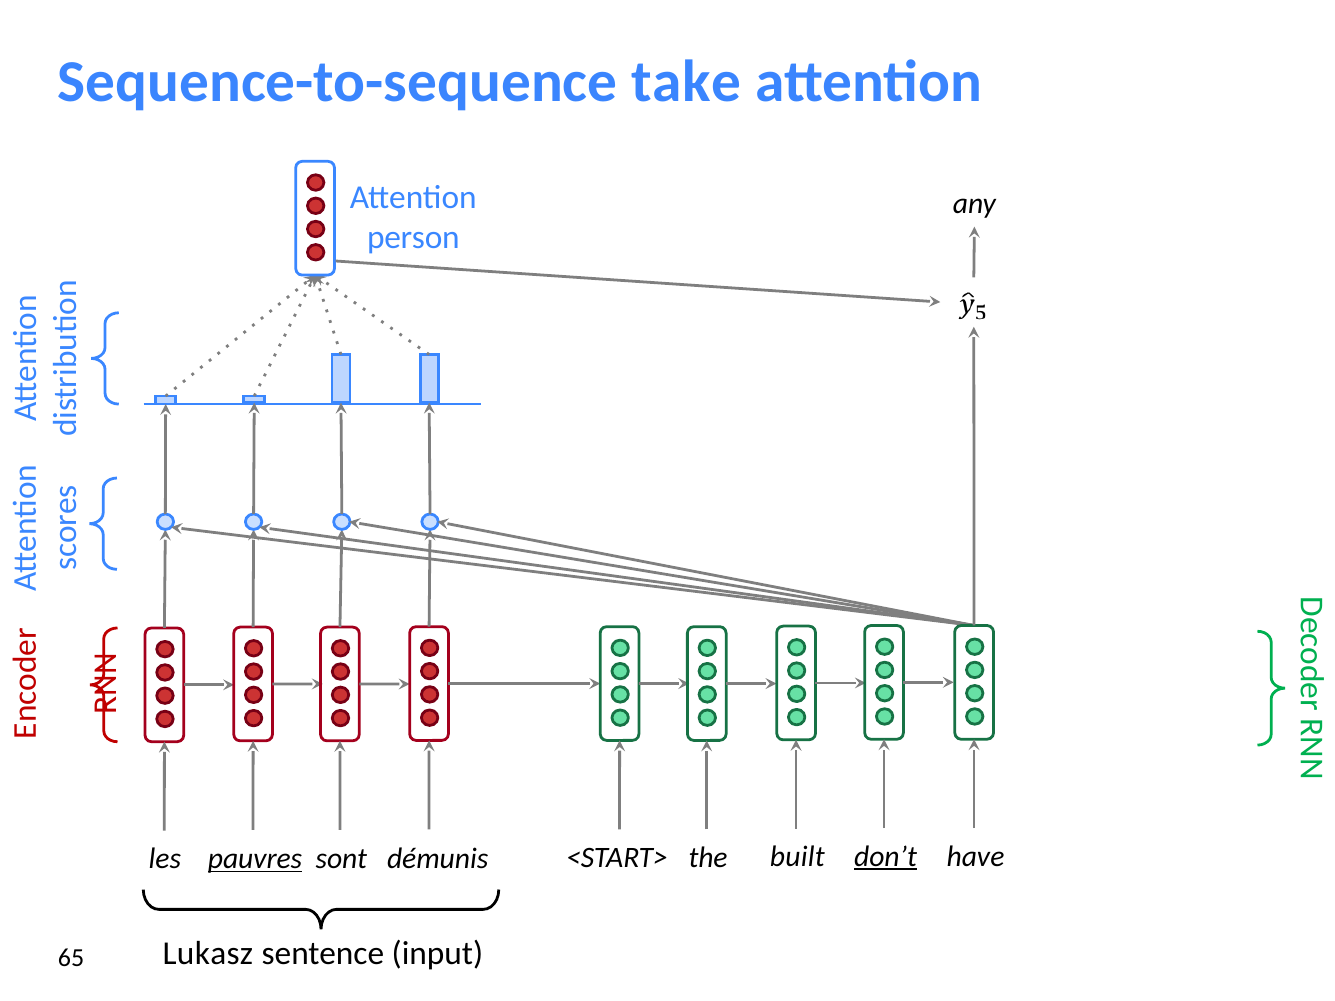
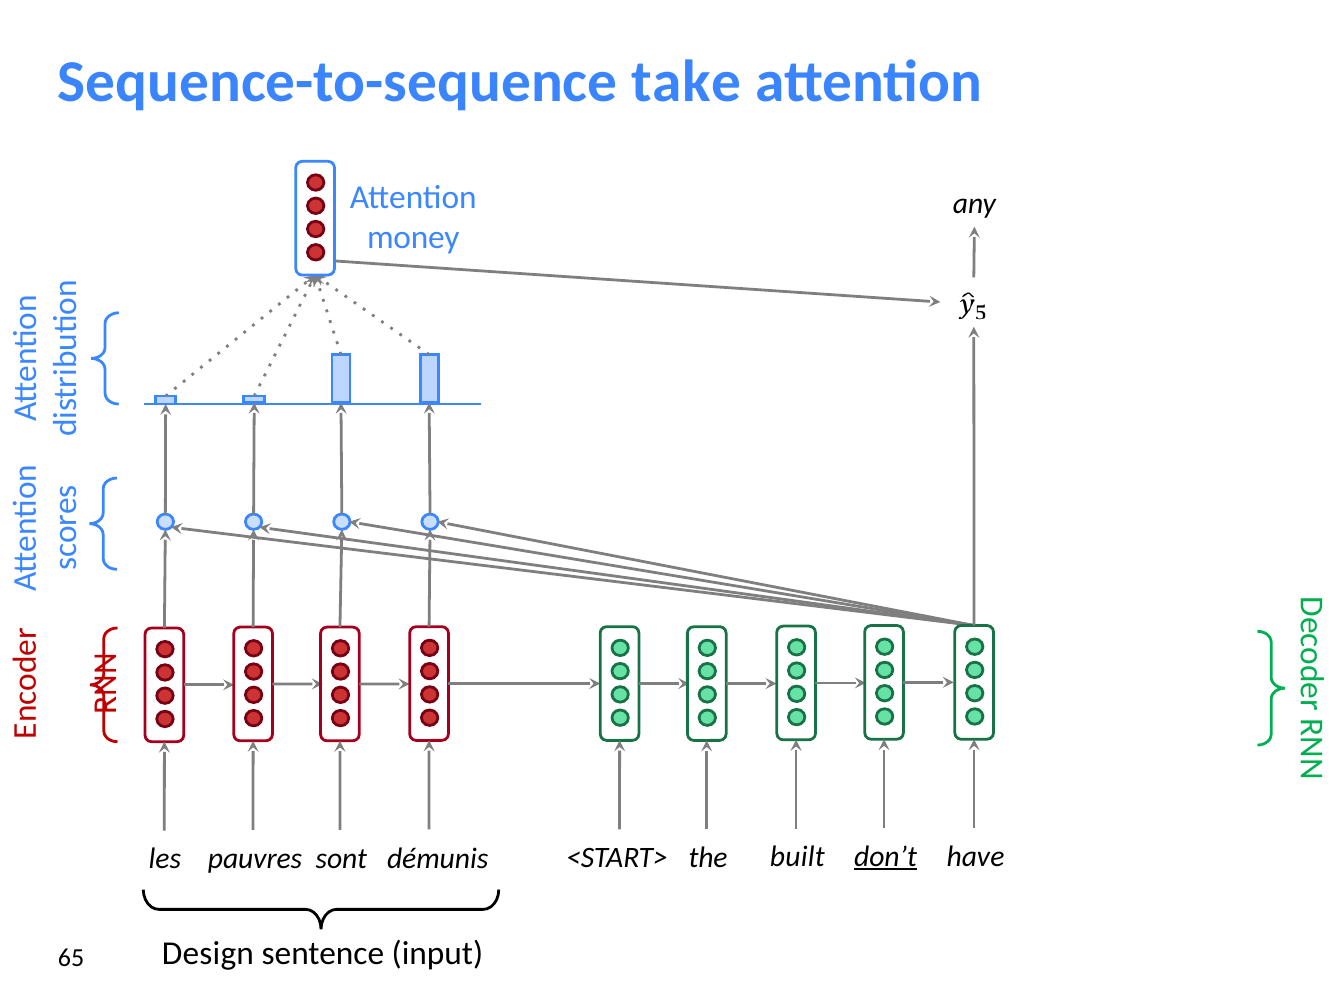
person: person -> money
pauvres underline: present -> none
Lukasz: Lukasz -> Design
